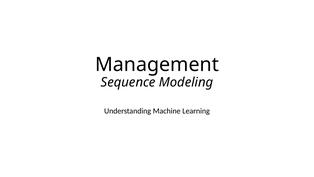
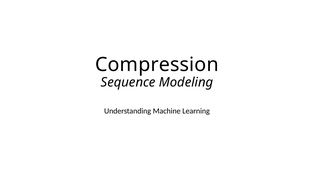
Management: Management -> Compression
